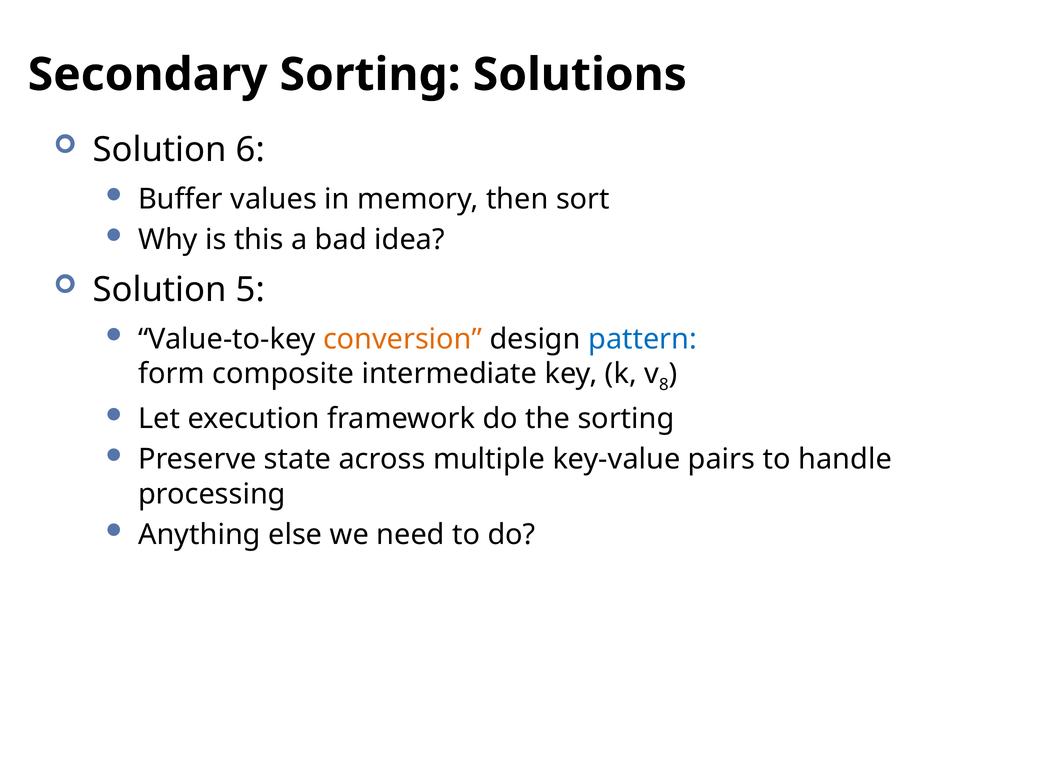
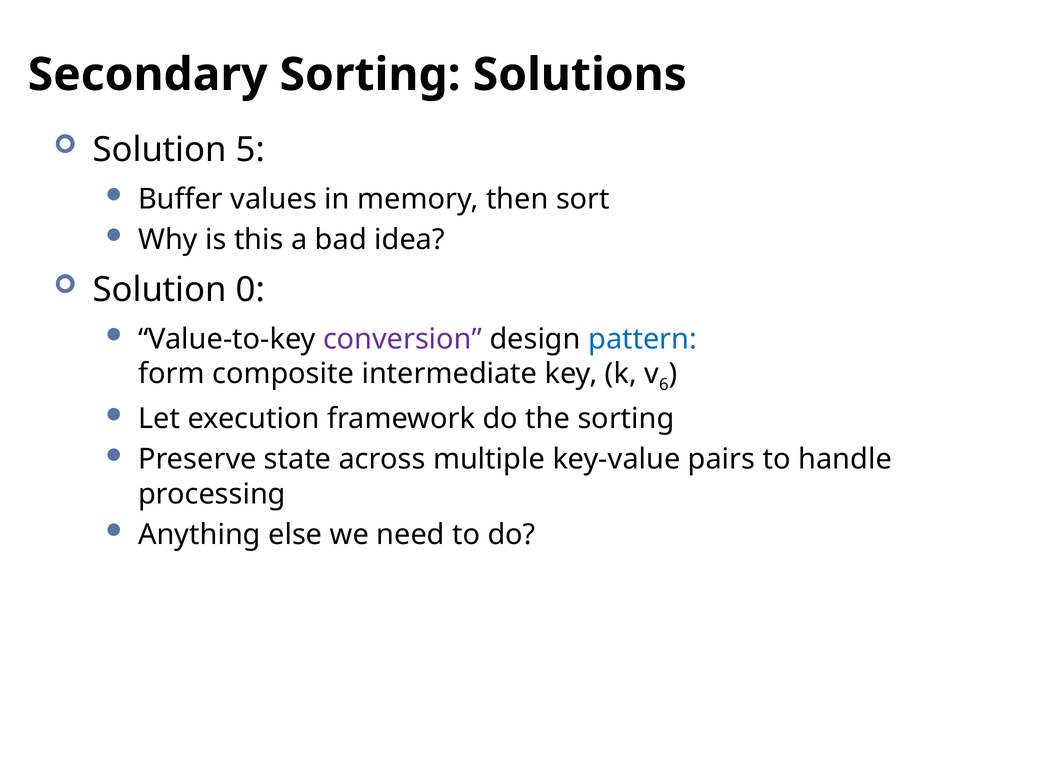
6: 6 -> 5
5: 5 -> 0
conversion colour: orange -> purple
8: 8 -> 6
